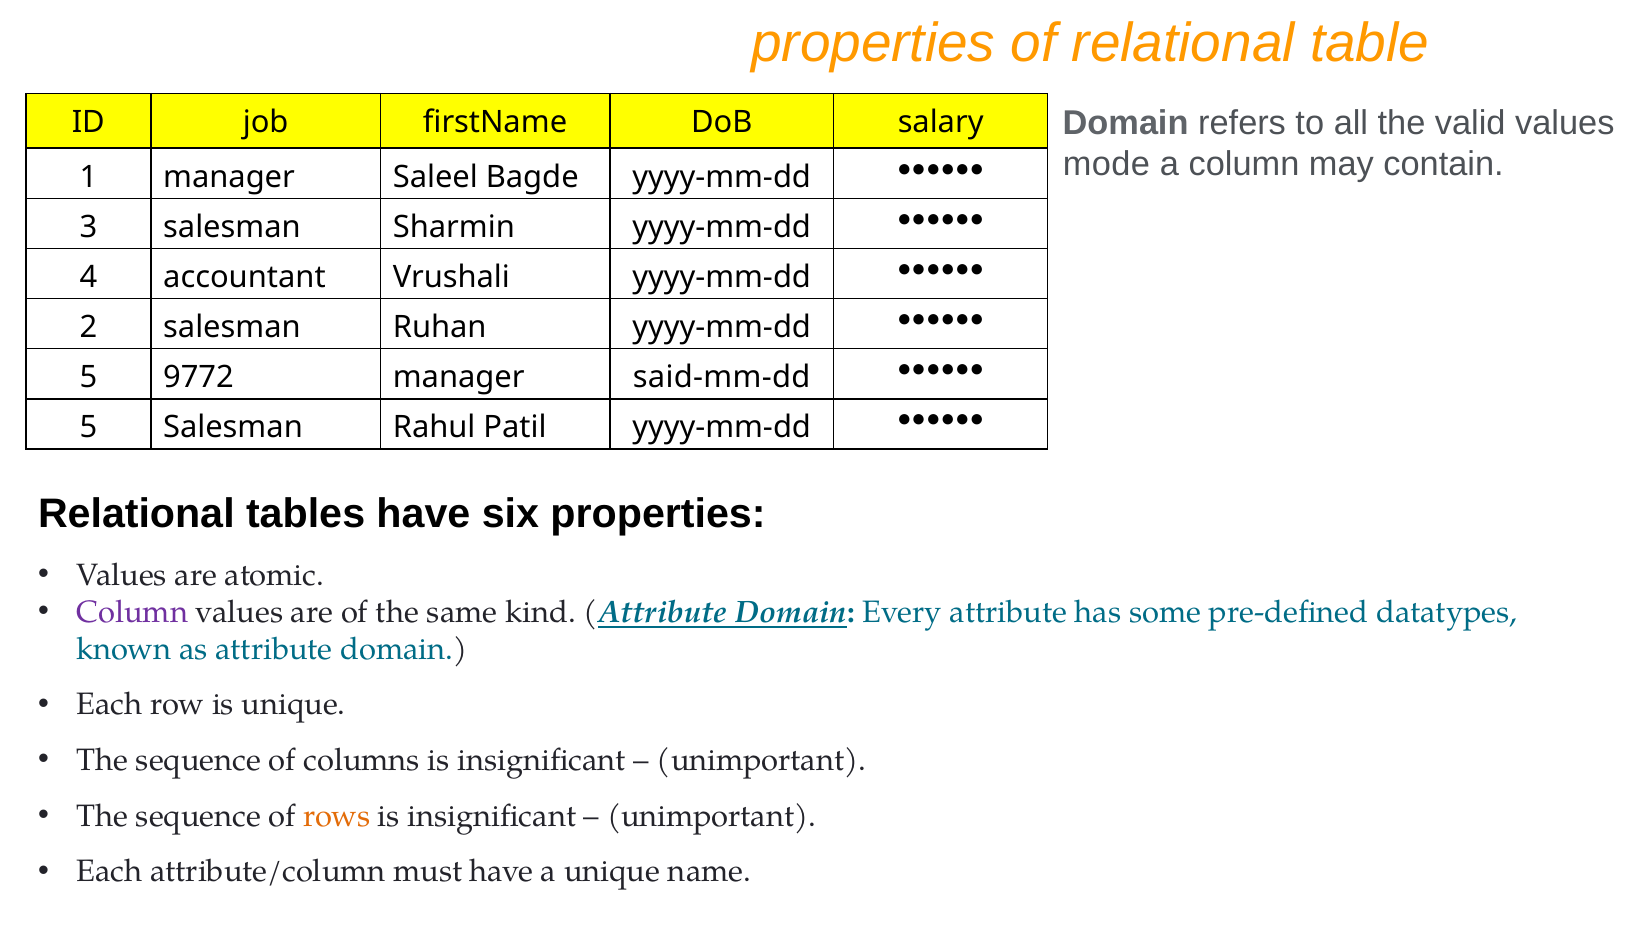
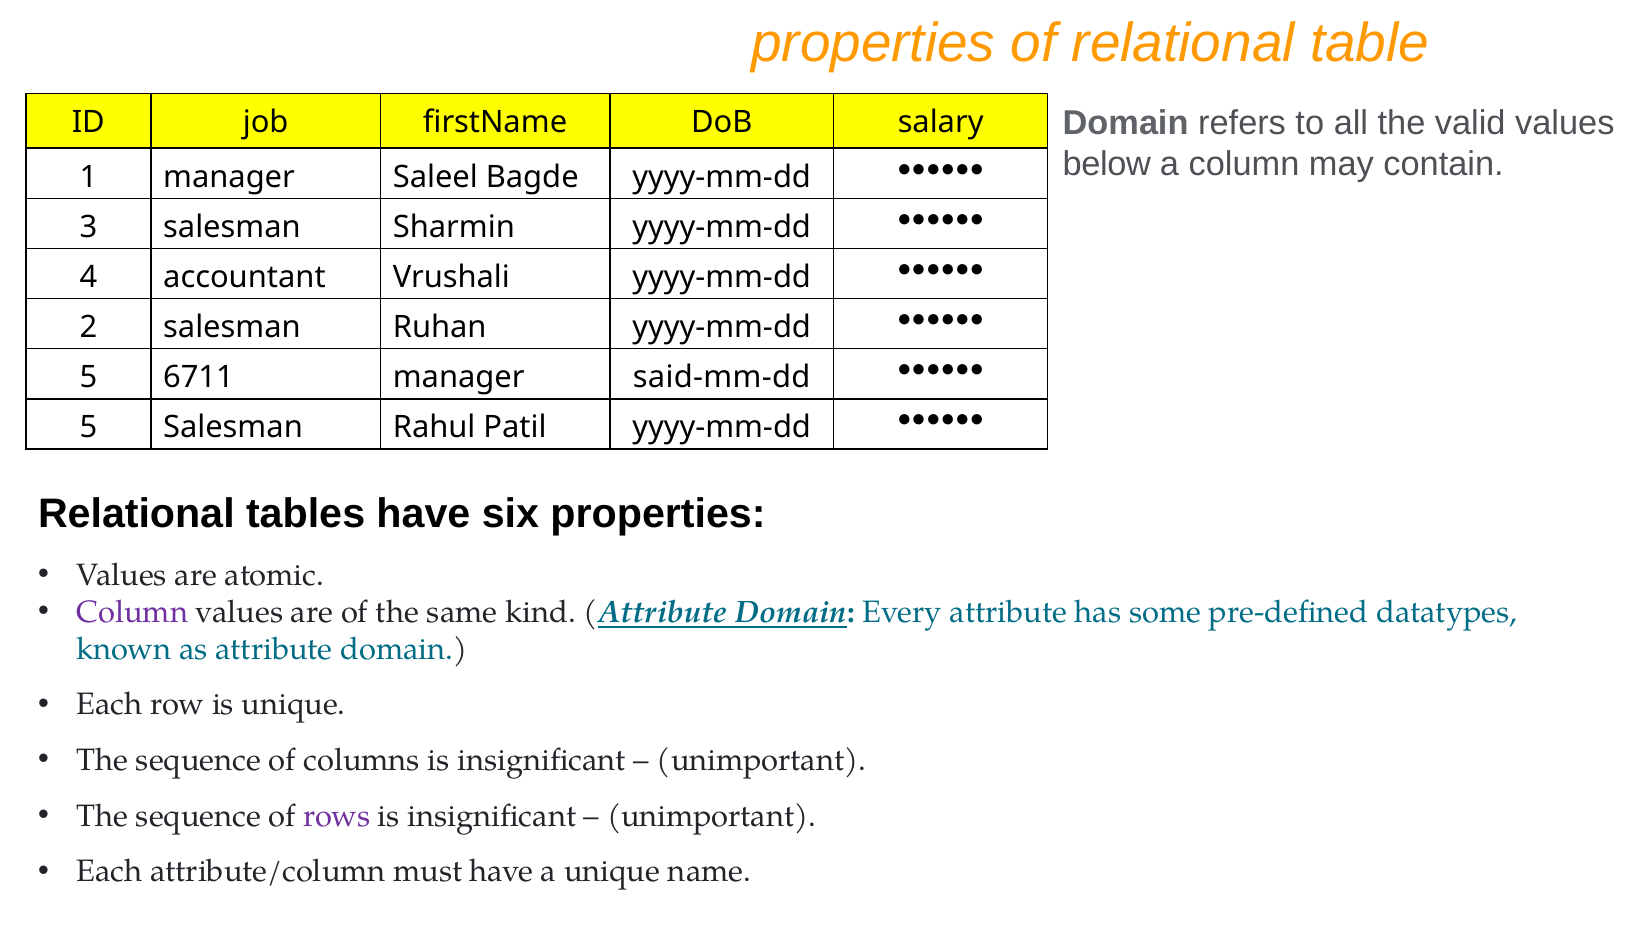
mode: mode -> below
9772: 9772 -> 6711
rows colour: orange -> purple
